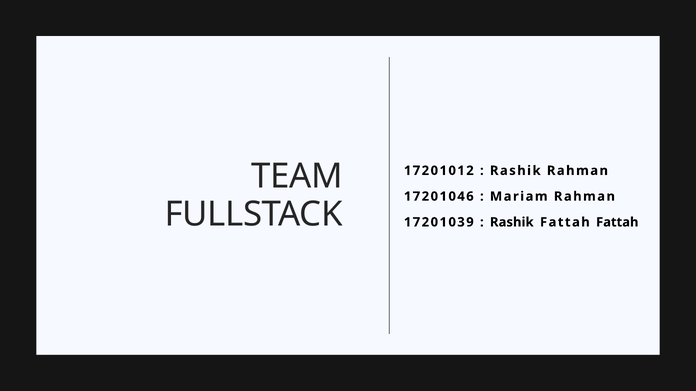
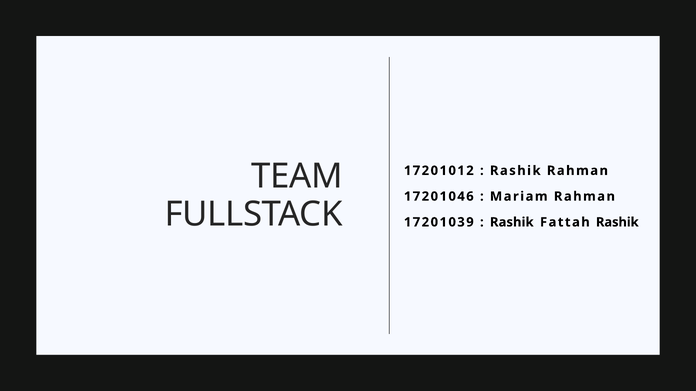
Fattah Fattah: Fattah -> Rashik
